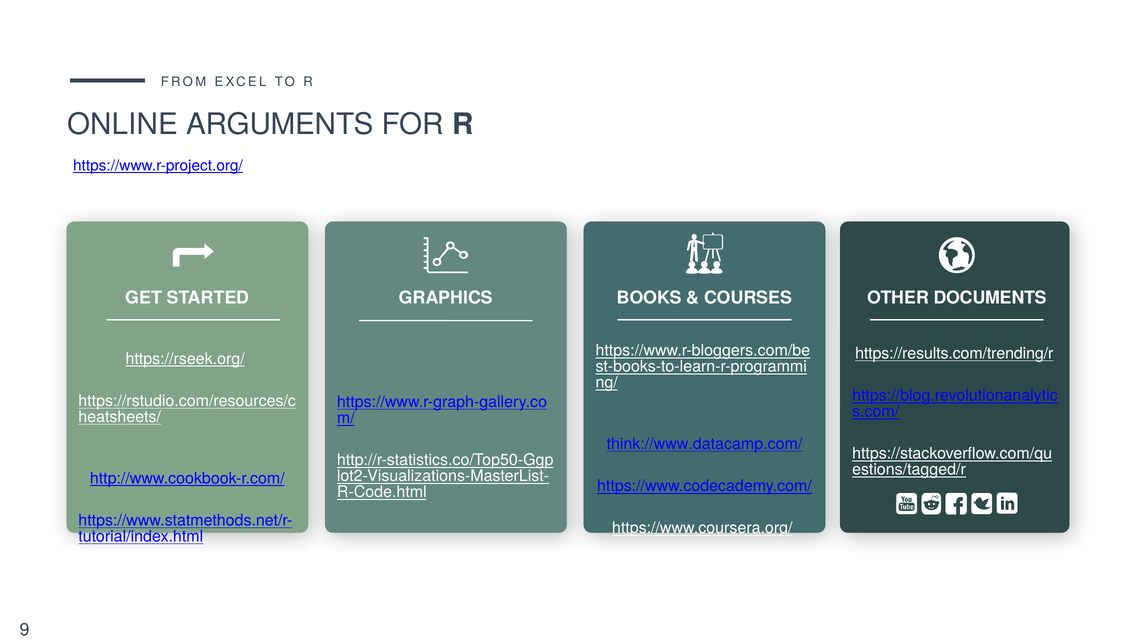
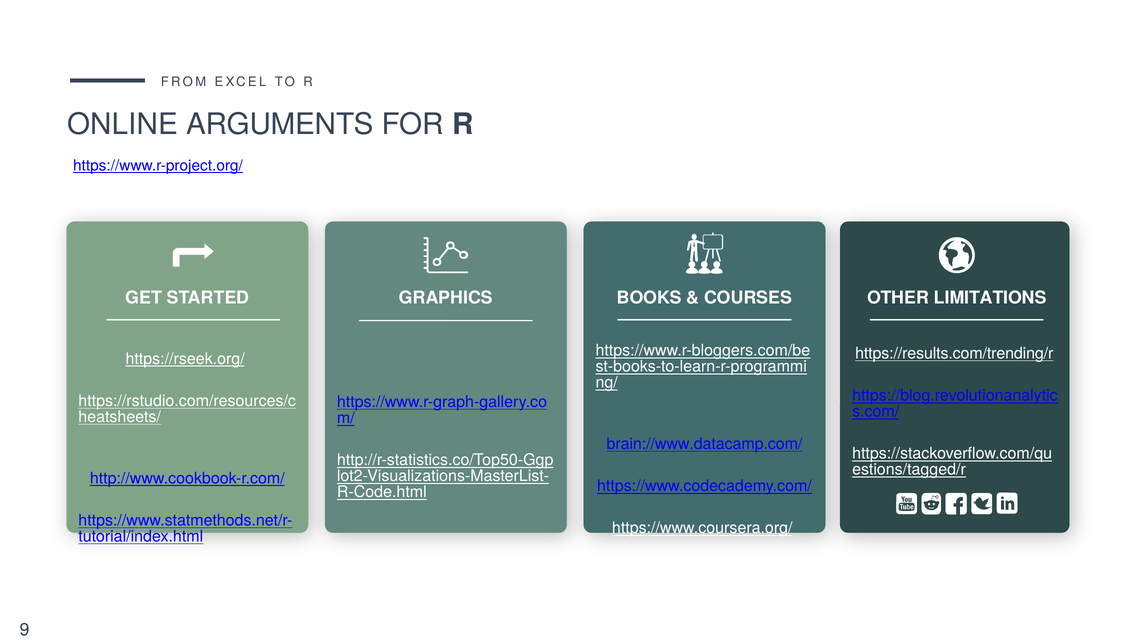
DOCUMENTS: DOCUMENTS -> LIMITATIONS
think://www.datacamp.com/: think://www.datacamp.com/ -> brain://www.datacamp.com/
